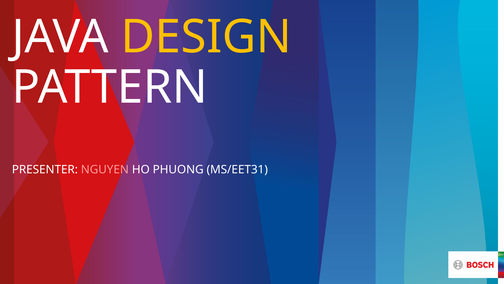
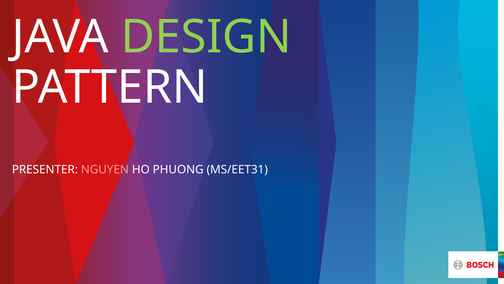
DESIGN colour: yellow -> light green
